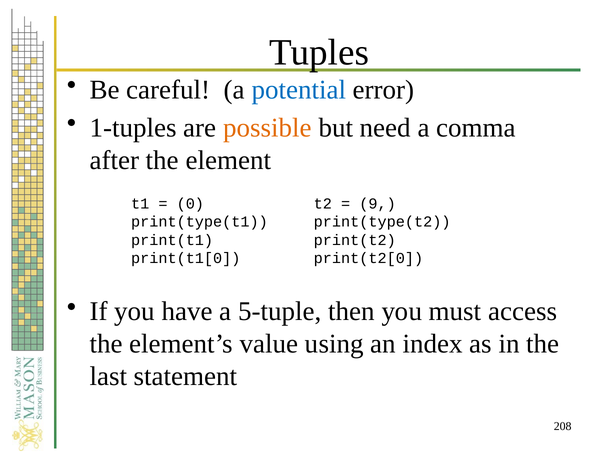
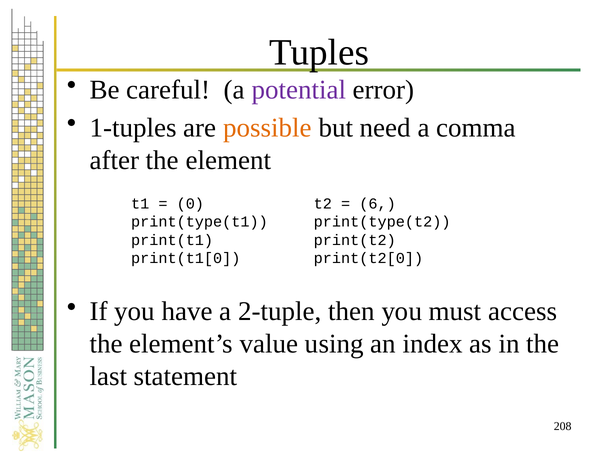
potential colour: blue -> purple
9: 9 -> 6
5-tuple: 5-tuple -> 2-tuple
